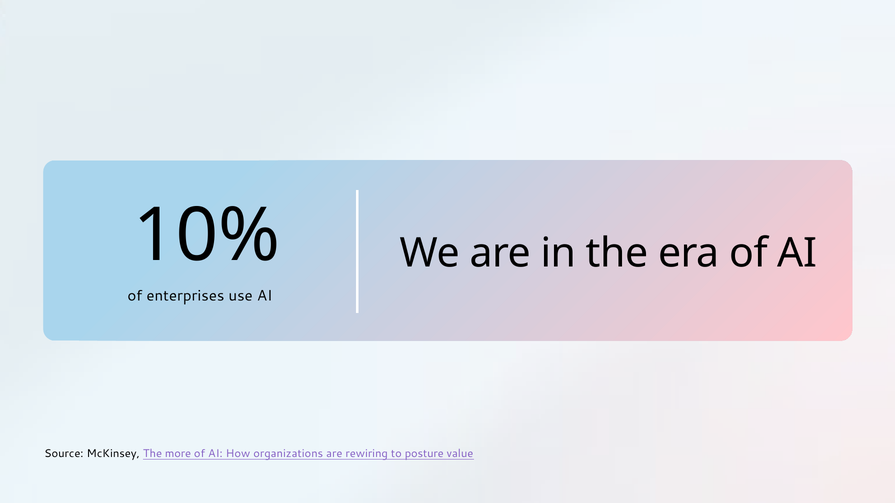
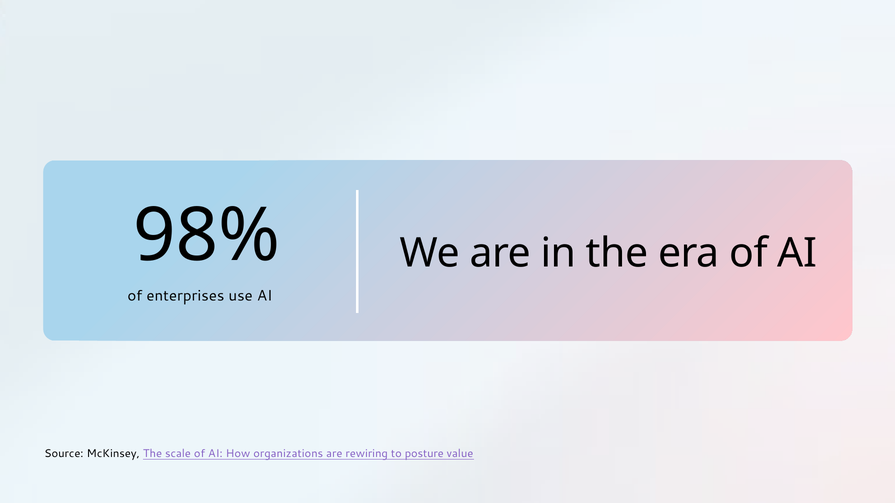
10%: 10% -> 98%
more: more -> scale
